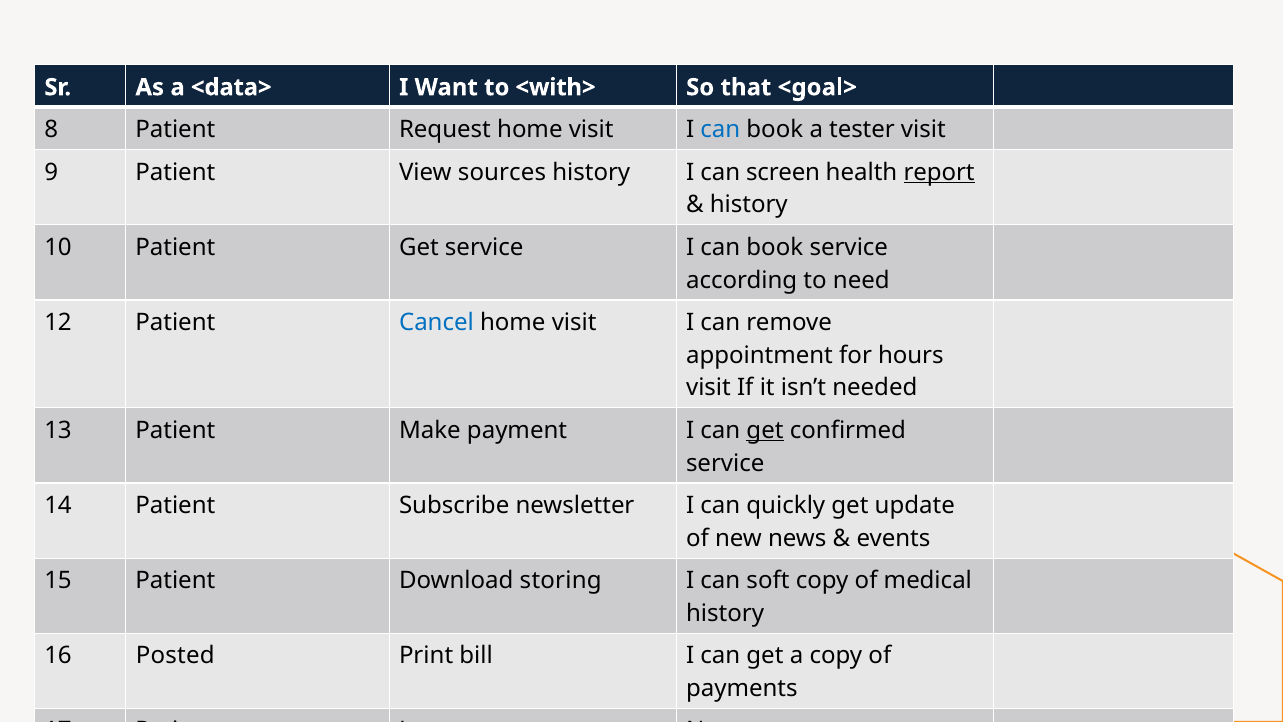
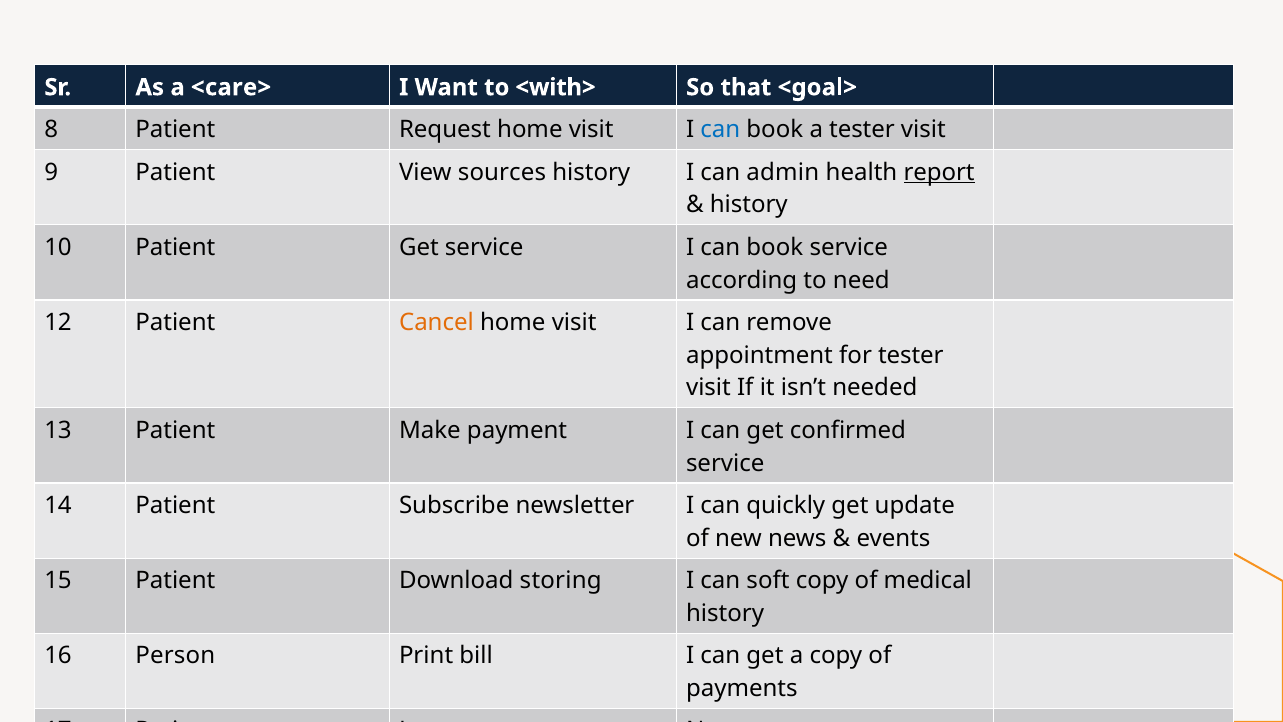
<data>: <data> -> <care>
screen: screen -> admin
Cancel colour: blue -> orange
for hours: hours -> tester
get at (765, 430) underline: present -> none
Posted: Posted -> Person
